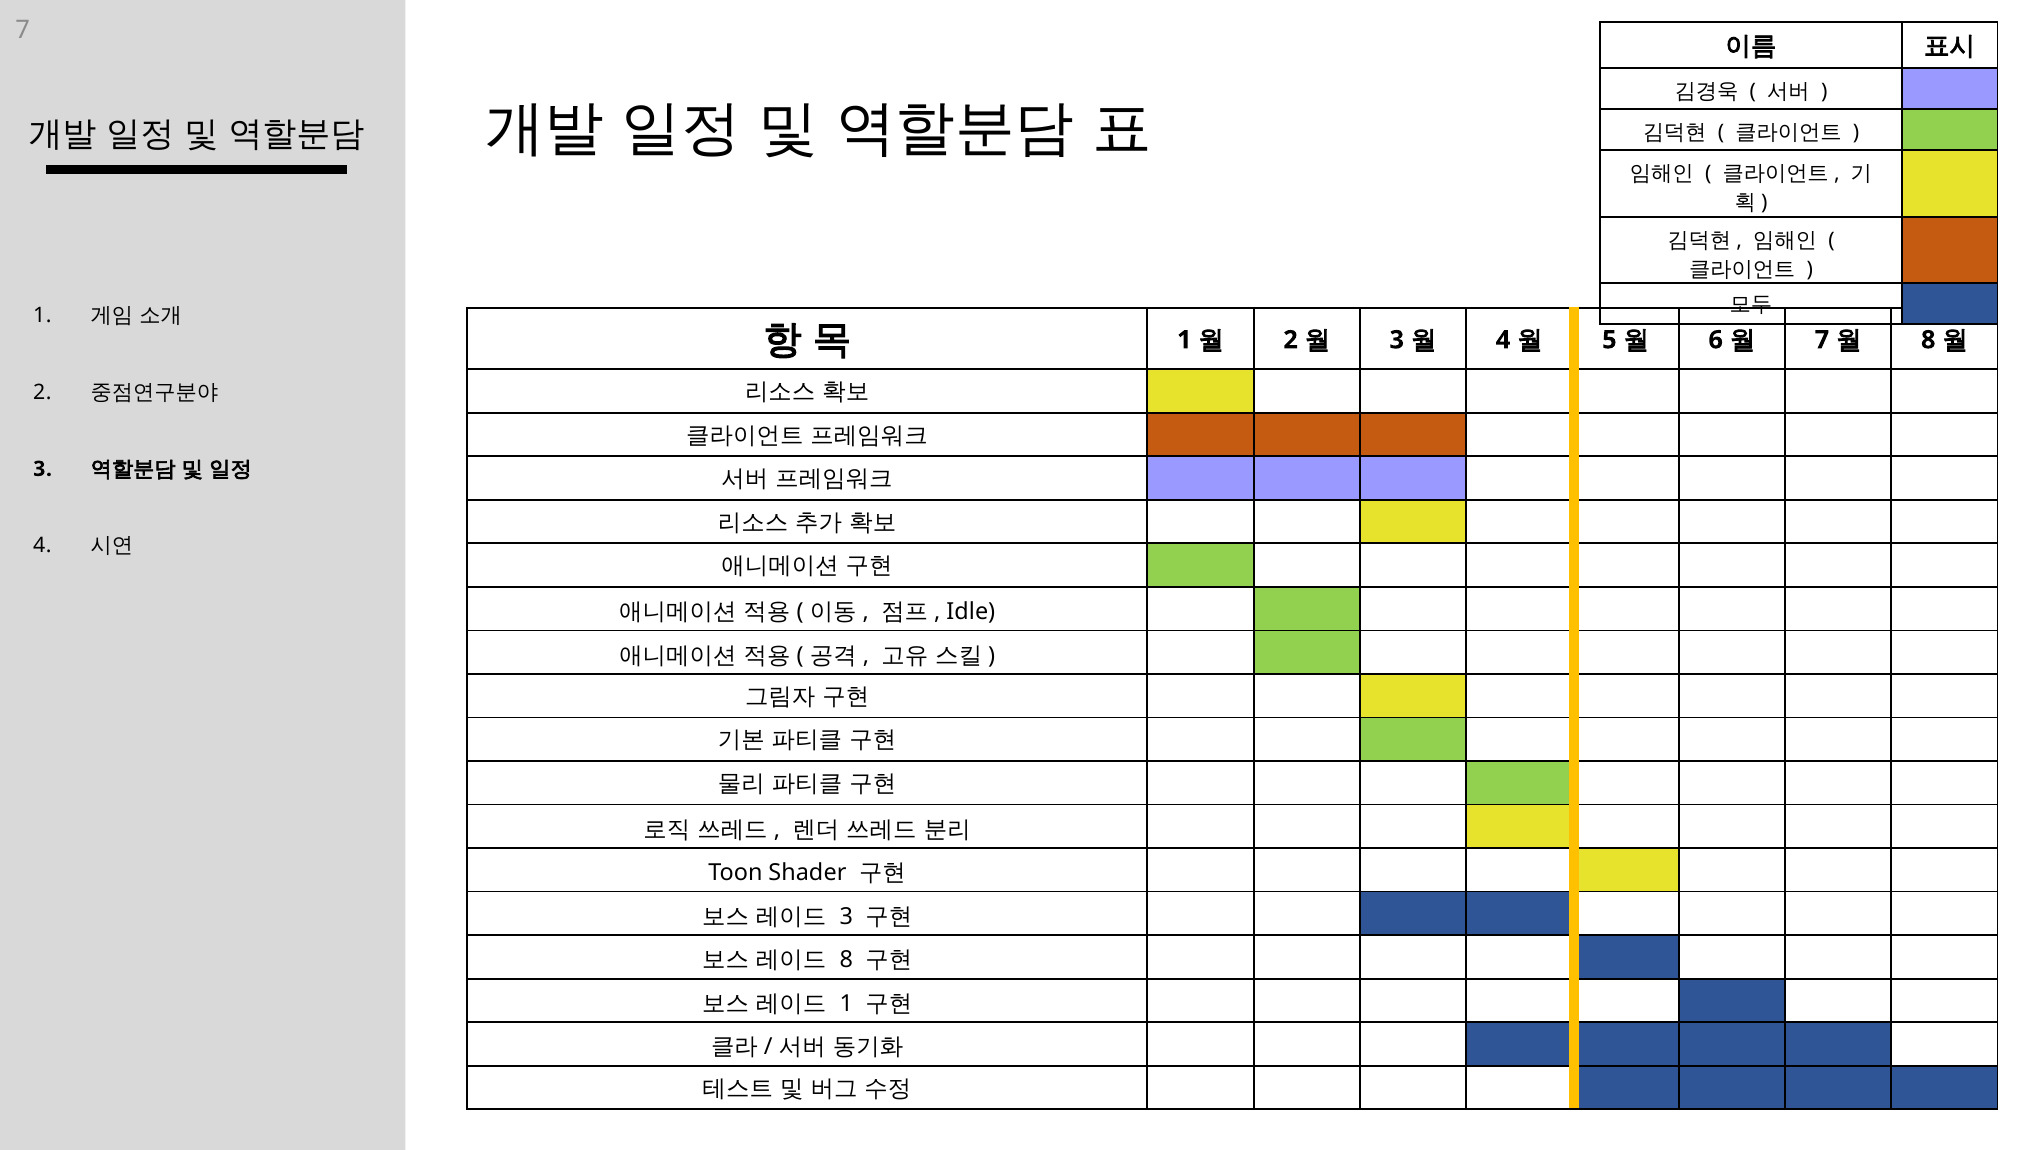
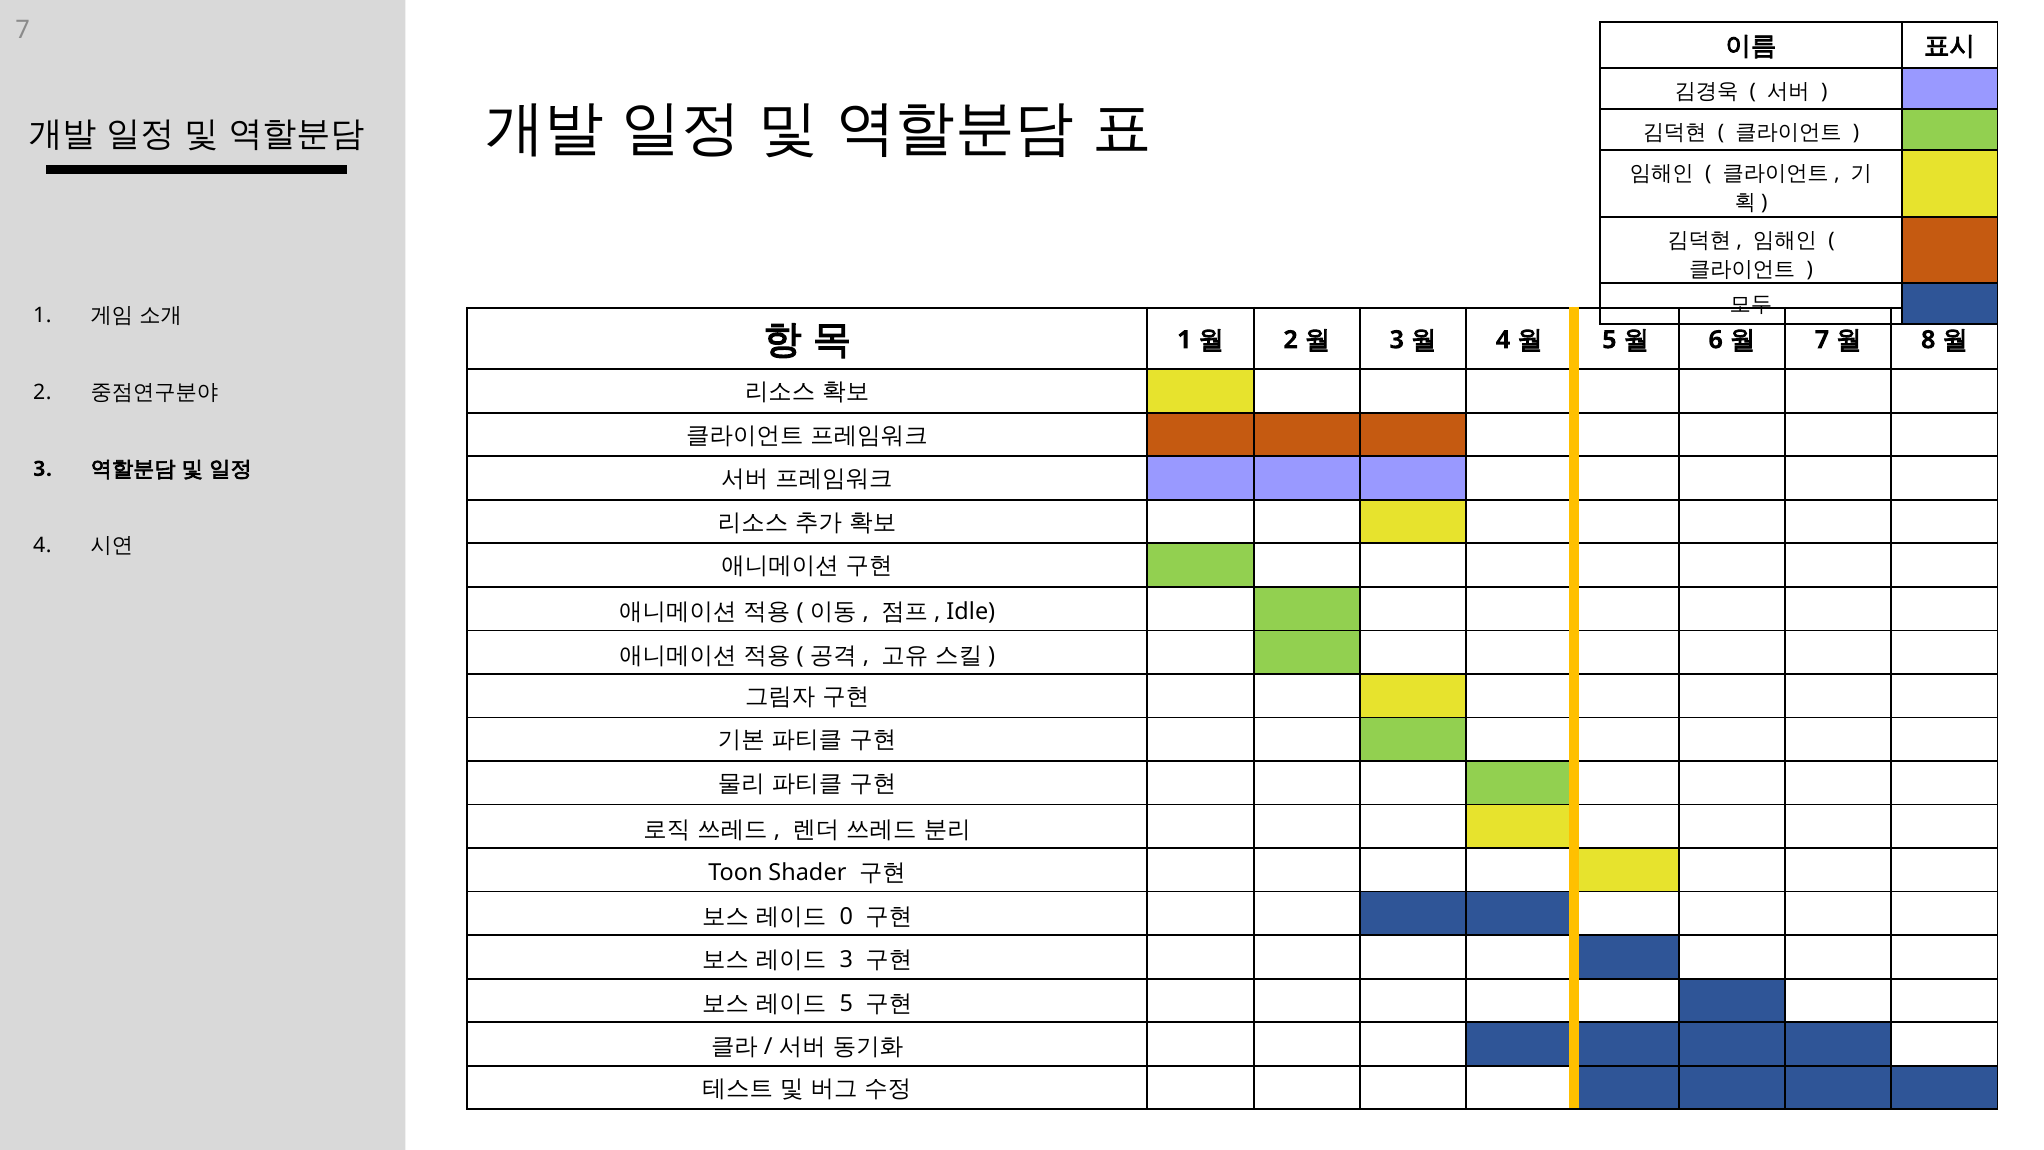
3 at (846, 916): 3 -> 0
8 at (846, 960): 8 -> 3
1 at (846, 1003): 1 -> 5
